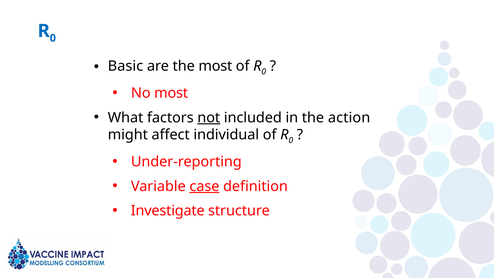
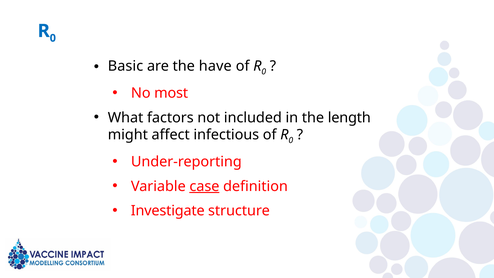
the most: most -> have
not underline: present -> none
action: action -> length
individual: individual -> infectious
